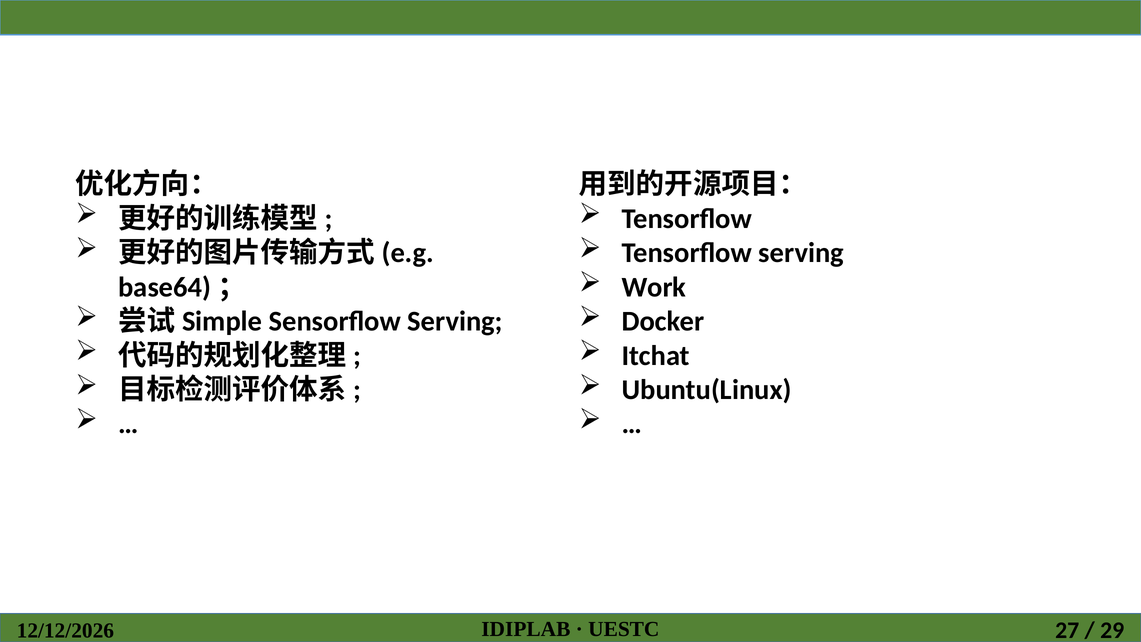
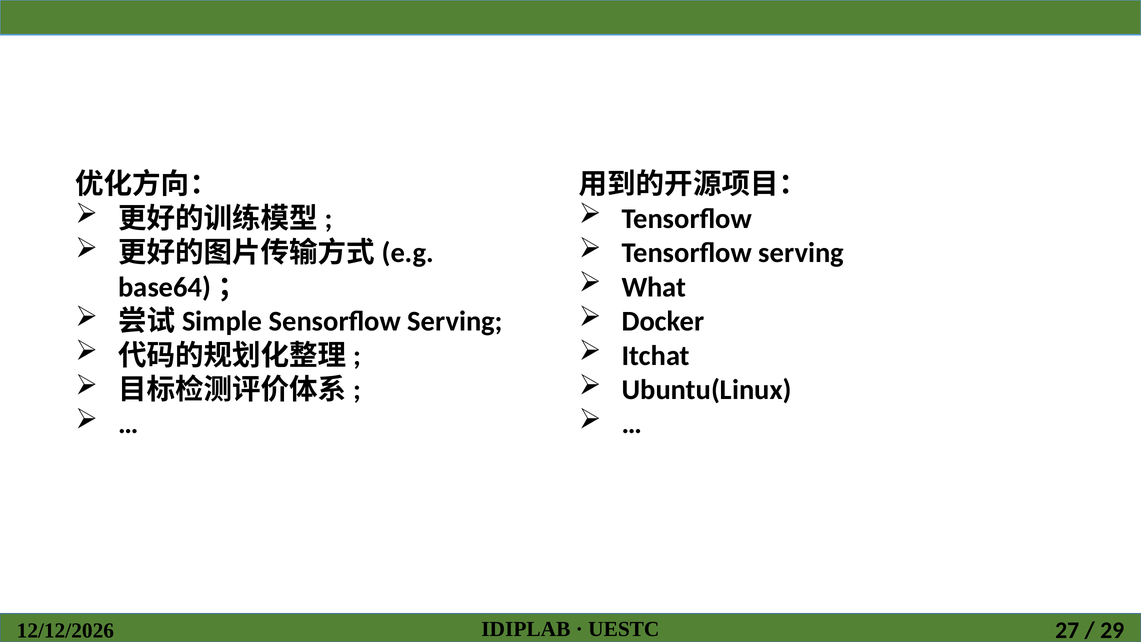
Work: Work -> What
